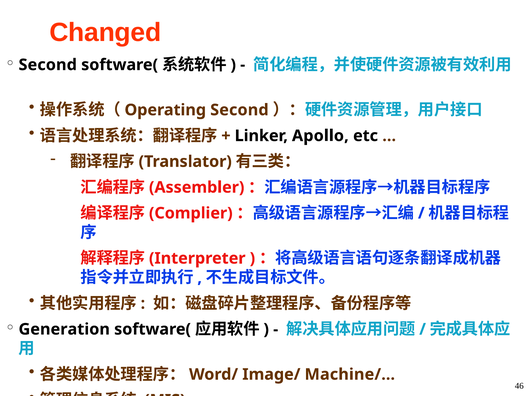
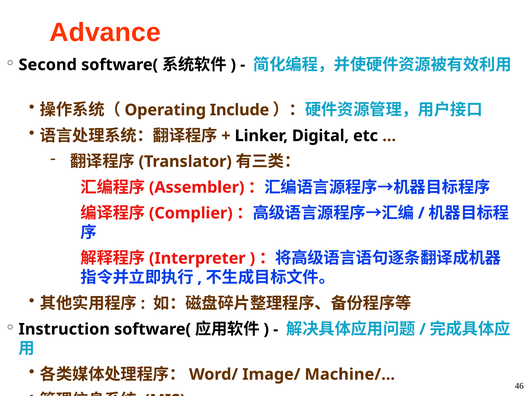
Changed: Changed -> Advance
Second at (239, 110): Second -> Include
Apollo: Apollo -> Digital
Generation: Generation -> Instruction
